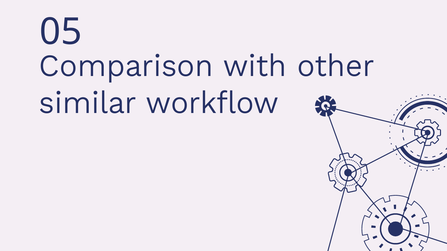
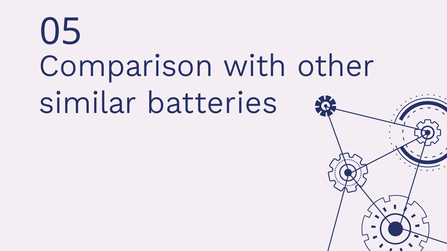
workflow: workflow -> batteries
